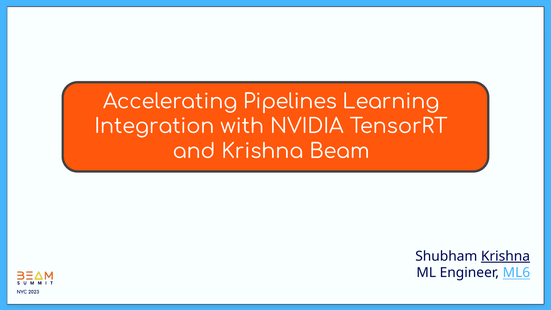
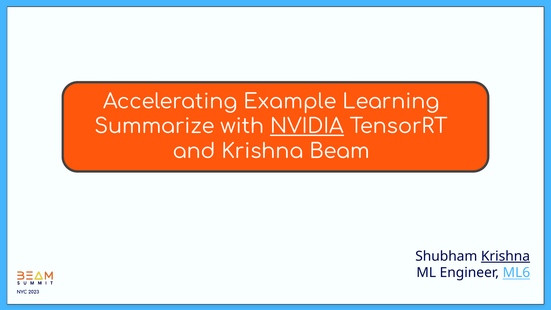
Pipelines: Pipelines -> Example
Integration: Integration -> Summarize
NVIDIA underline: none -> present
